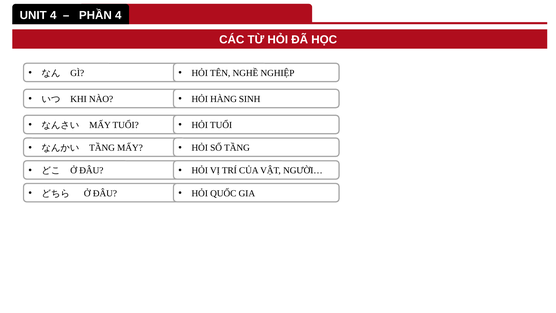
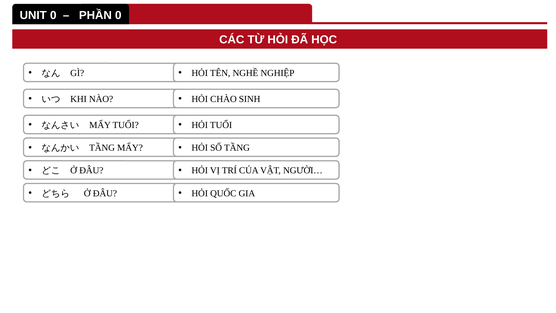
UNIT 4: 4 -> 0
PHẦN 4: 4 -> 0
HÀNG: HÀNG -> CHÀO
